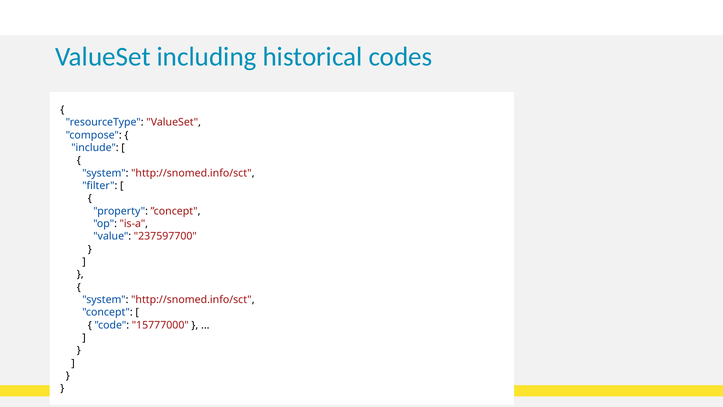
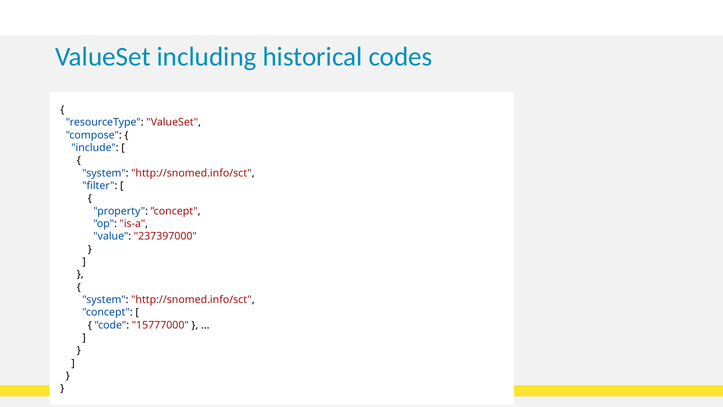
237597700: 237597700 -> 237397000
